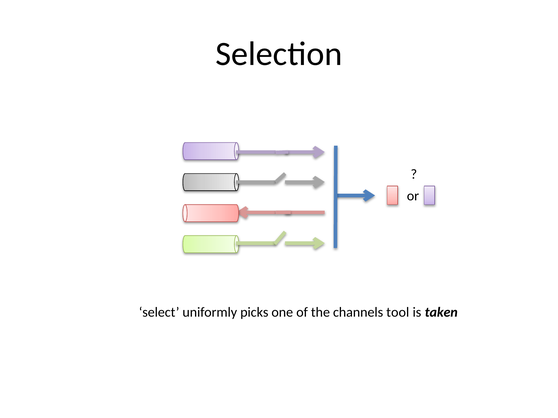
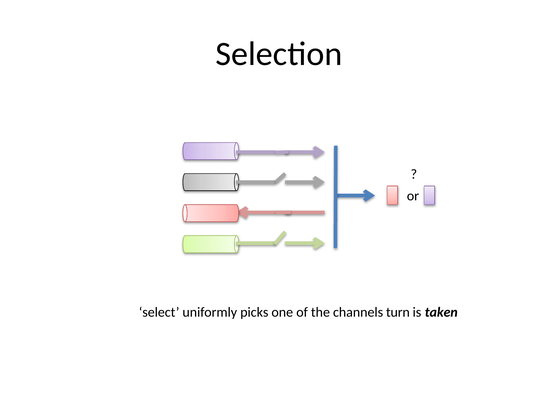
tool: tool -> turn
